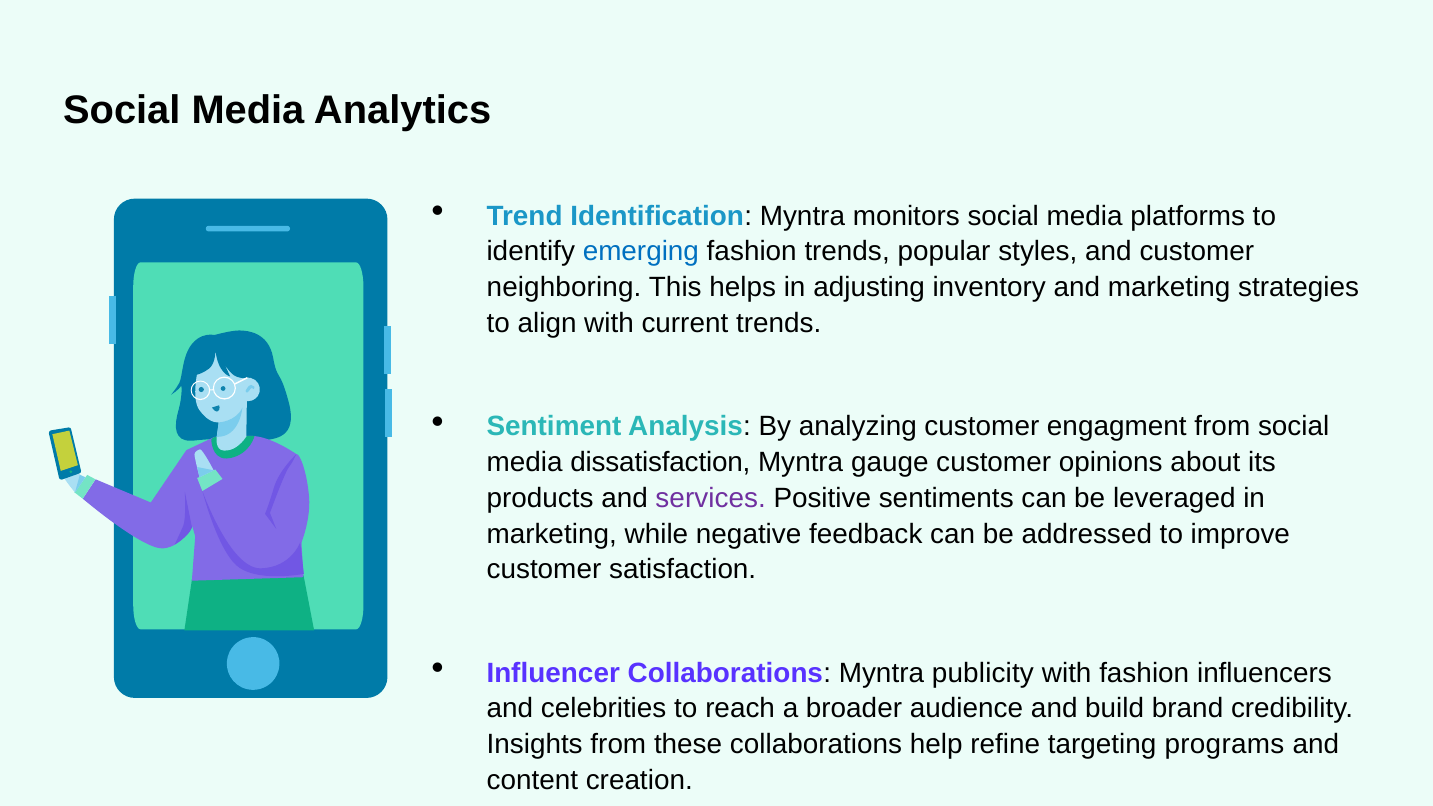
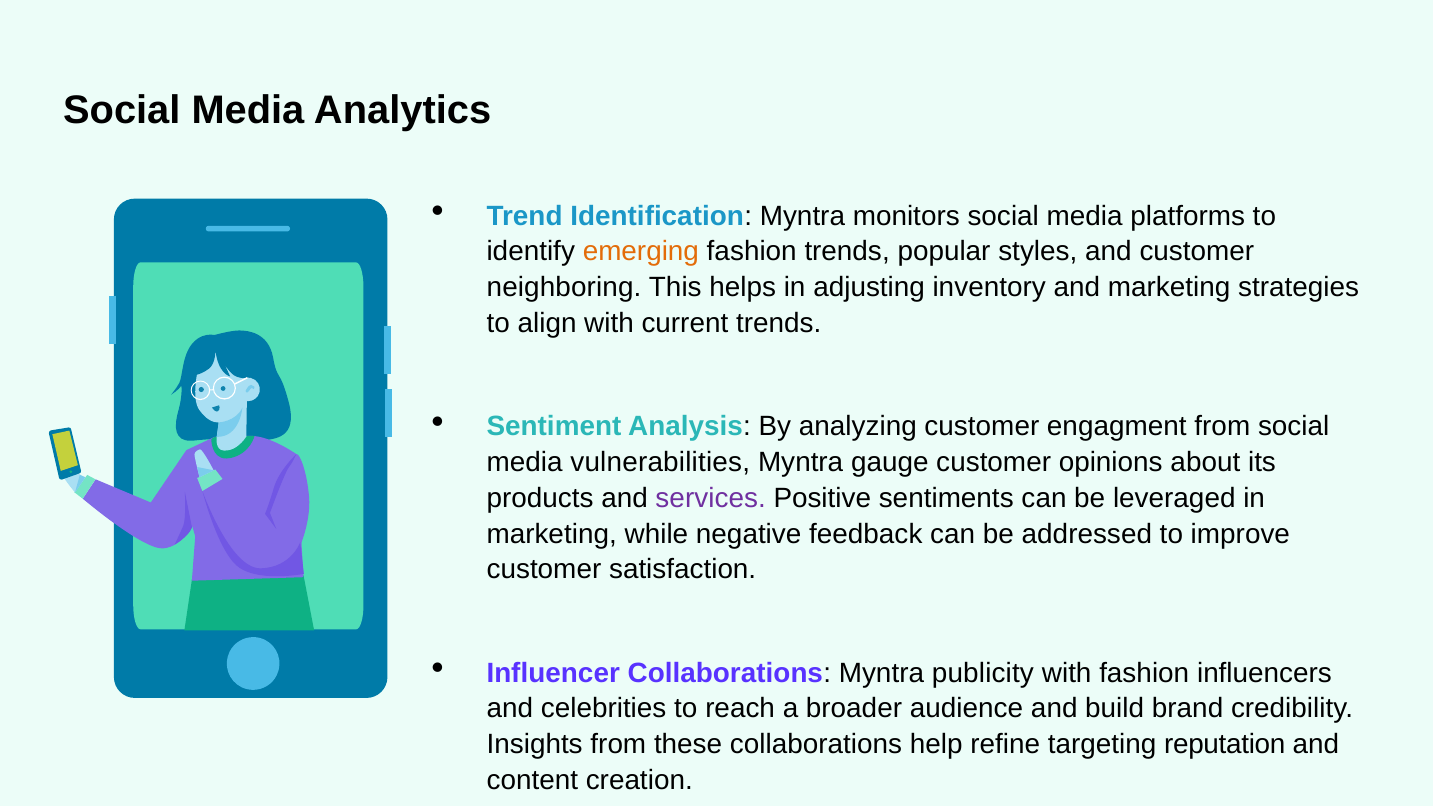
emerging colour: blue -> orange
dissatisfaction: dissatisfaction -> vulnerabilities
programs: programs -> reputation
